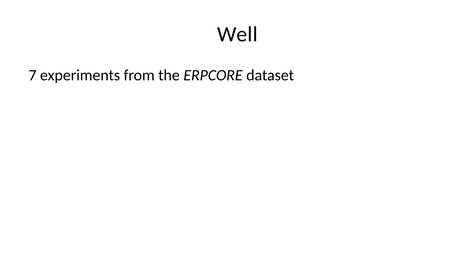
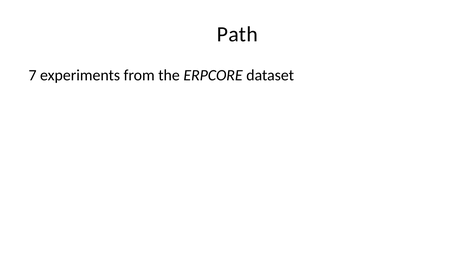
Well: Well -> Path
